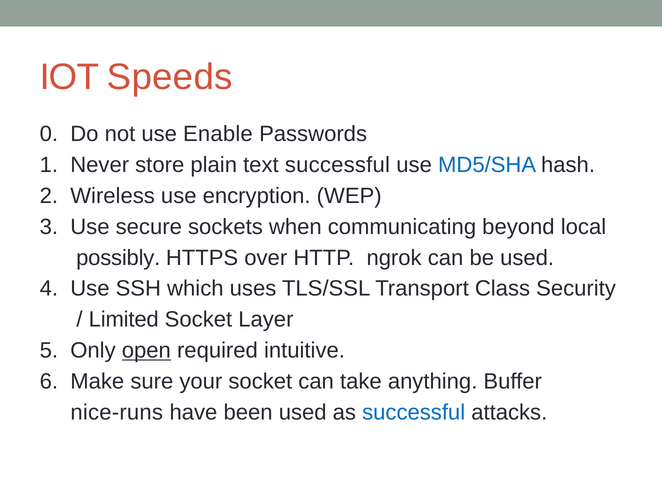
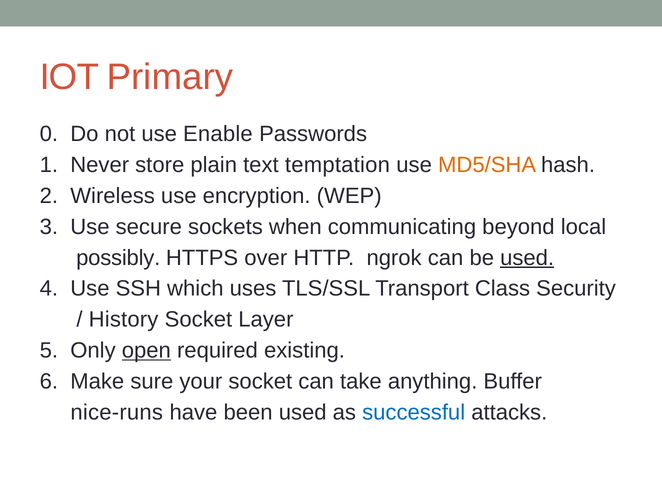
Speeds: Speeds -> Primary
text successful: successful -> temptation
MD5/SHA colour: blue -> orange
used at (527, 257) underline: none -> present
Limited: Limited -> History
intuitive: intuitive -> existing
